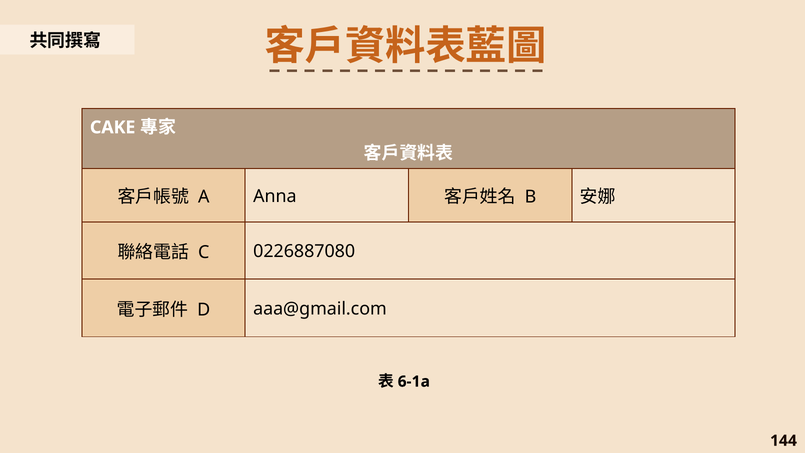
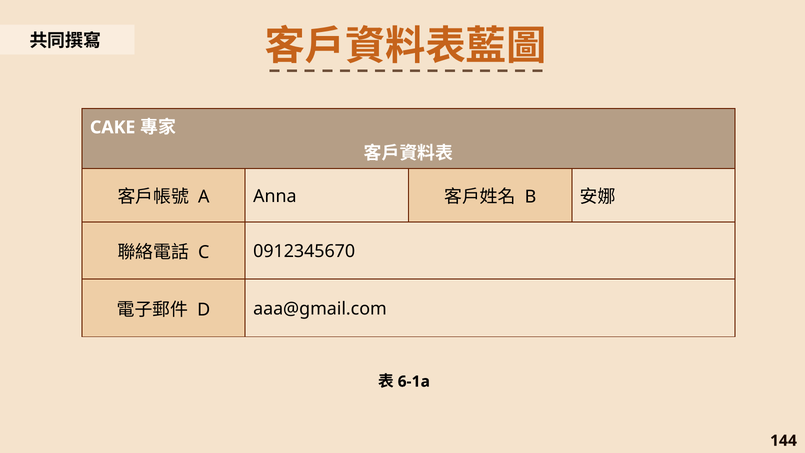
0226887080: 0226887080 -> 0912345670
